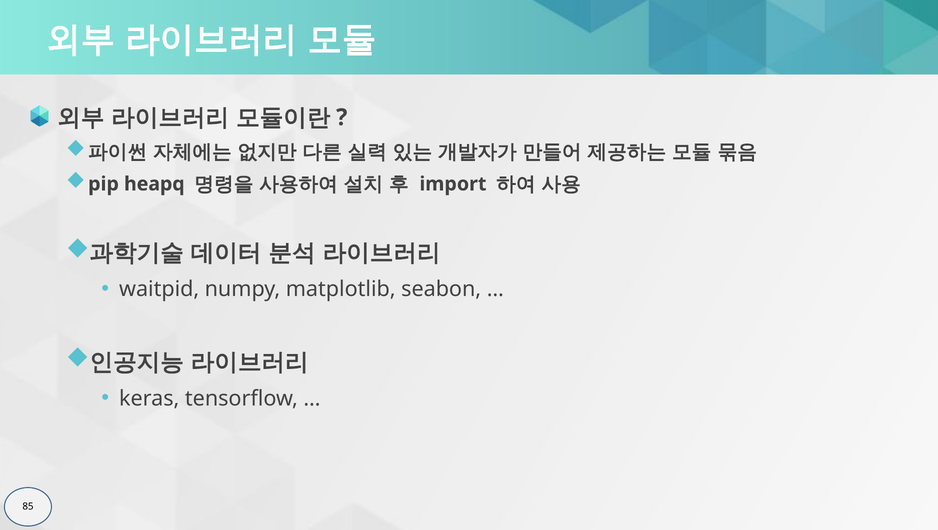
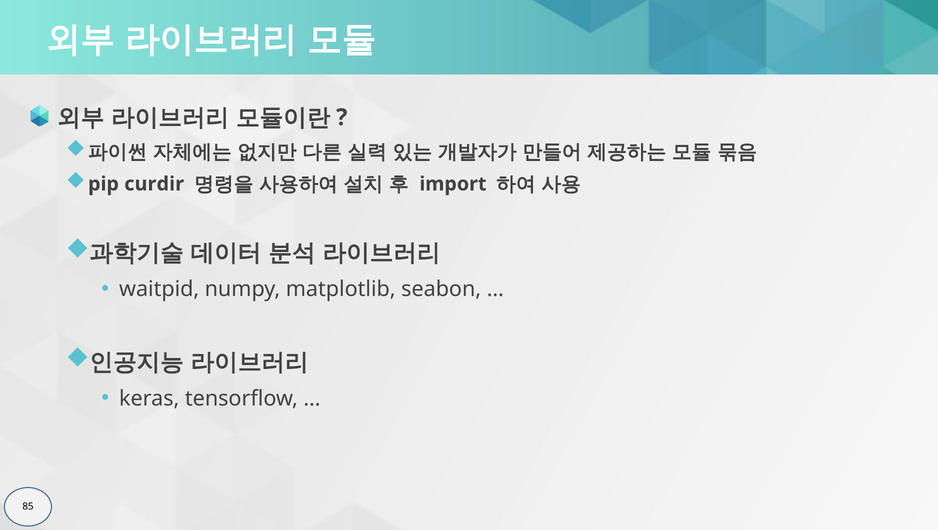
heapq: heapq -> curdir
